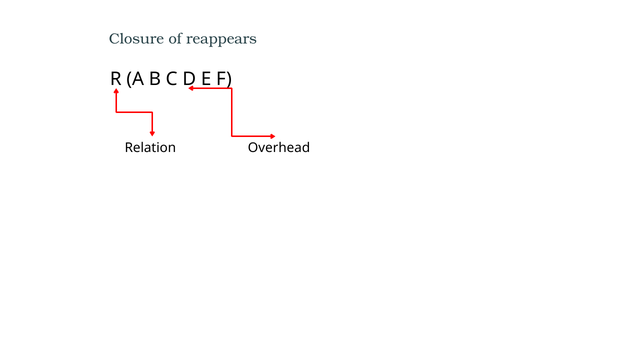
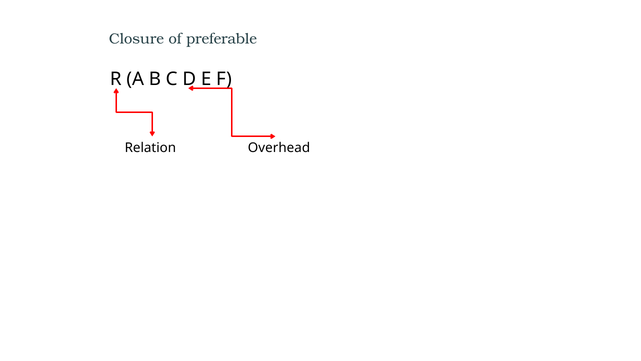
reappears: reappears -> preferable
